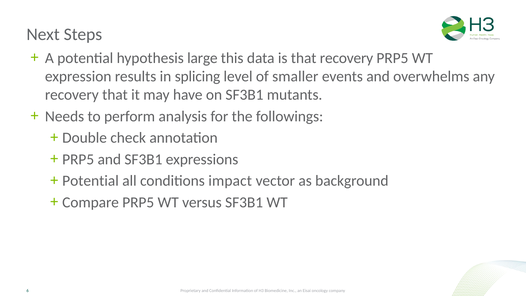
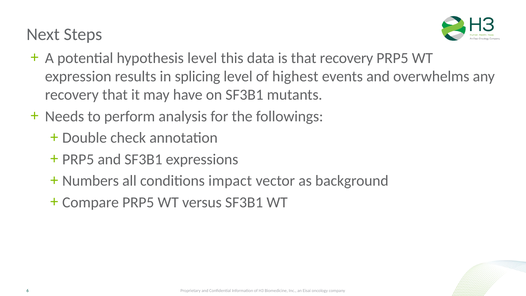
hypothesis large: large -> level
smaller: smaller -> highest
Potential at (91, 181): Potential -> Numbers
